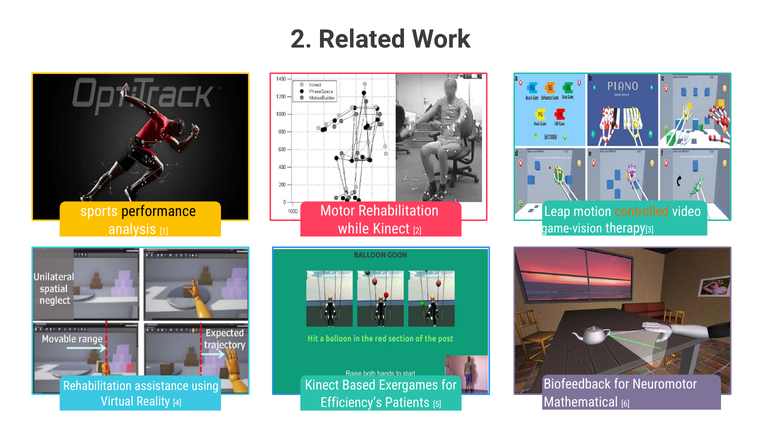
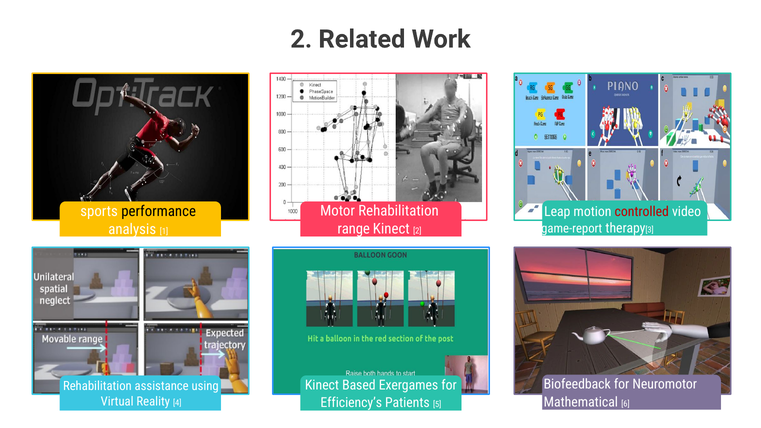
controlled colour: orange -> red
while: while -> range
game-vision: game-vision -> game-report
